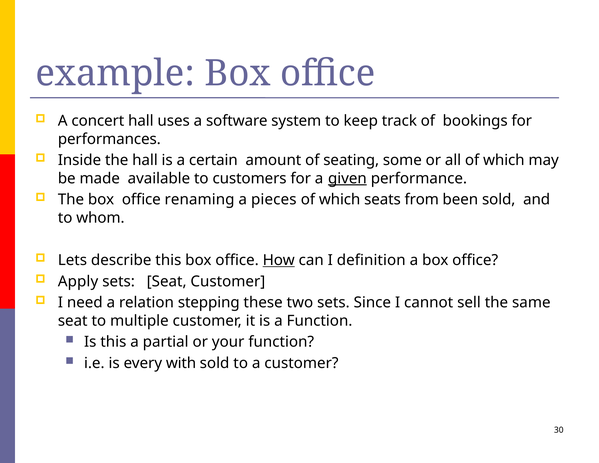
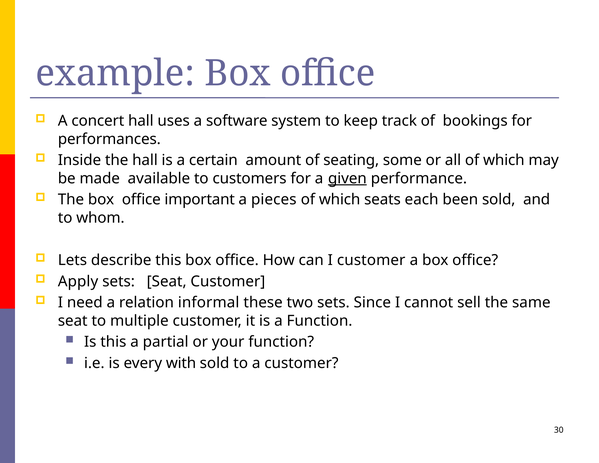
renaming: renaming -> important
from: from -> each
How underline: present -> none
I definition: definition -> customer
stepping: stepping -> informal
